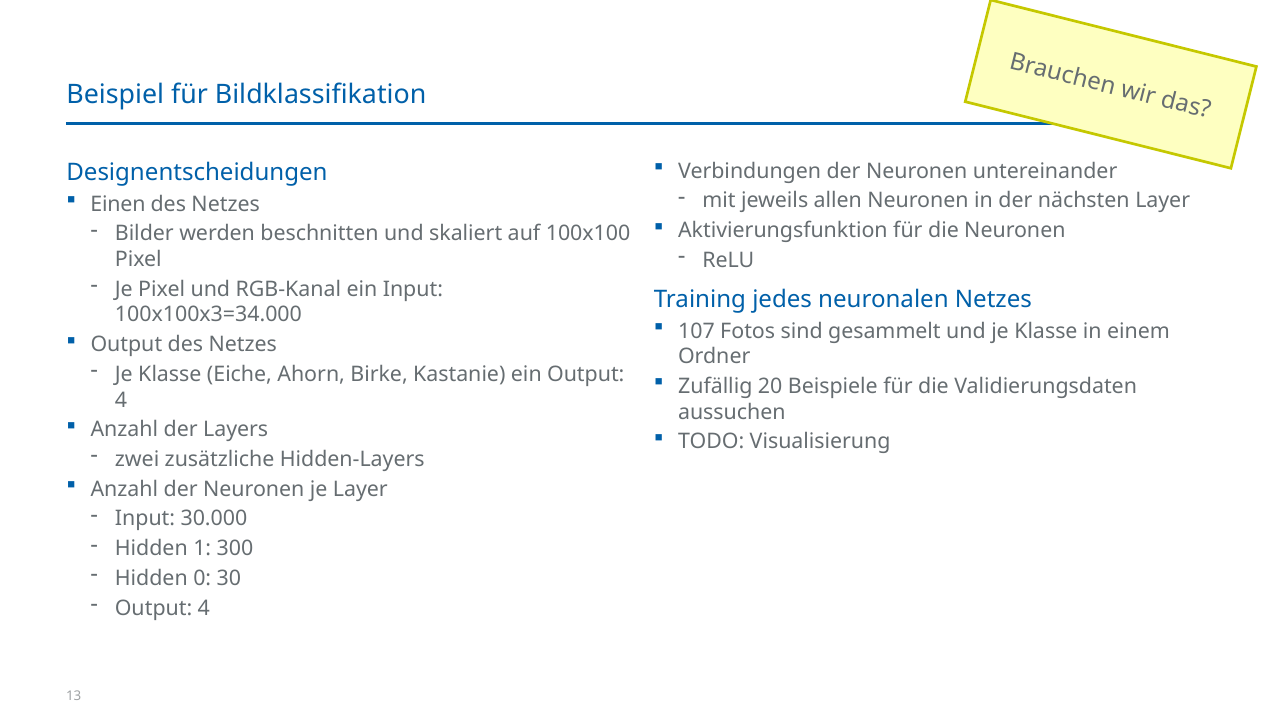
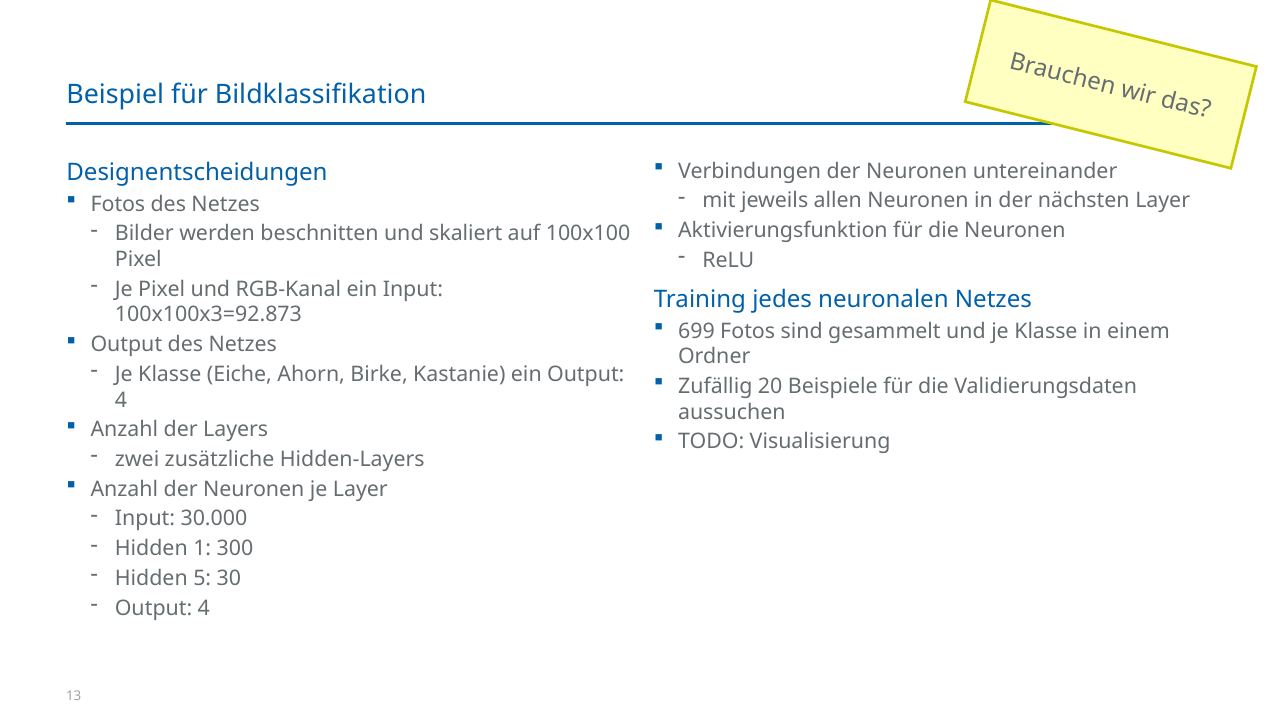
Einen at (118, 204): Einen -> Fotos
100x100x3=34.000: 100x100x3=34.000 -> 100x100x3=92.873
107: 107 -> 699
0: 0 -> 5
